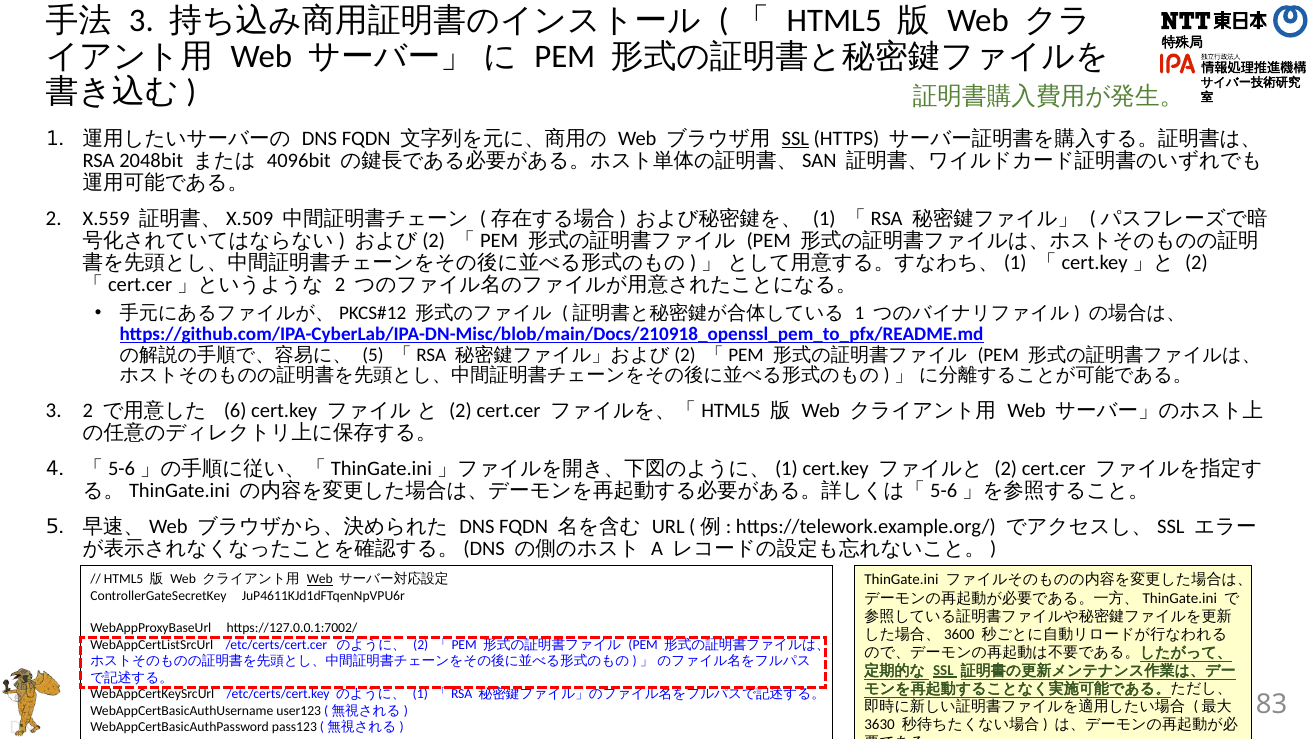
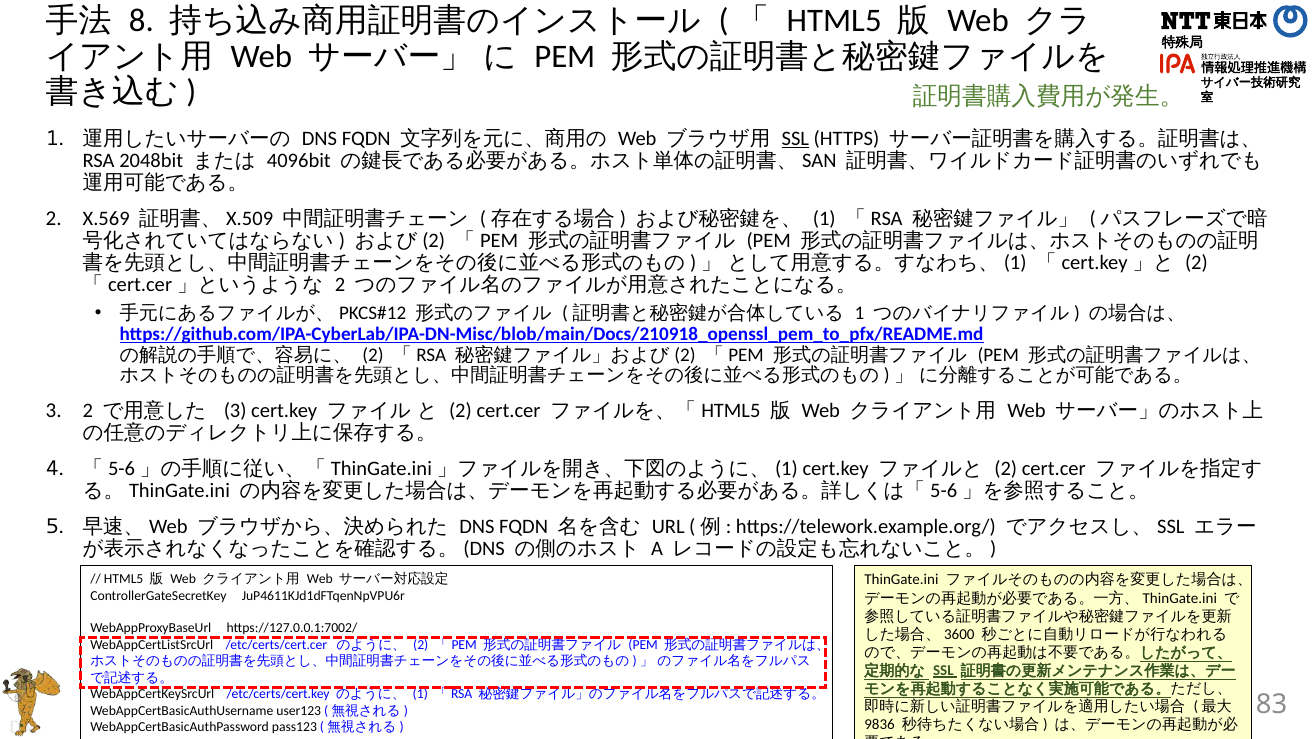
3 at (141, 21): 3 -> 8
X.559: X.559 -> X.569
5 at (373, 355): 5 -> 2
6 at (235, 411): 6 -> 3
Web at (320, 579) underline: present -> none
3630: 3630 -> 9836
